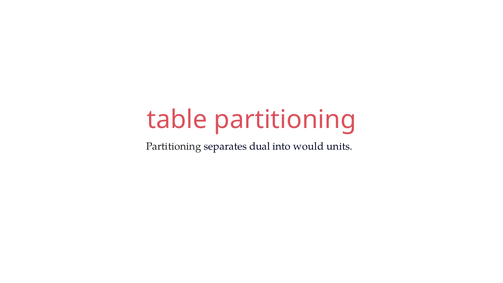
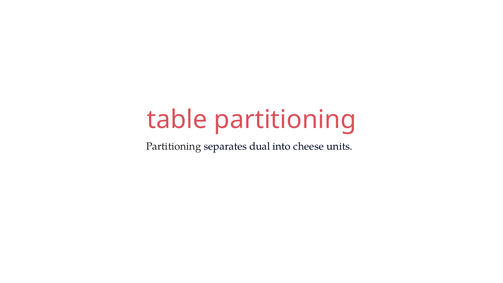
would: would -> cheese
